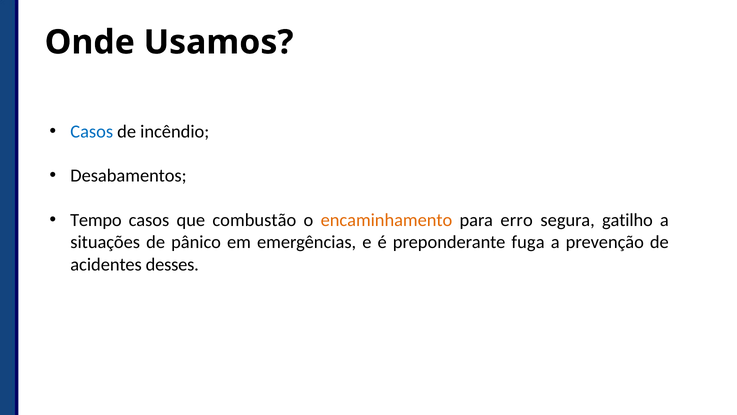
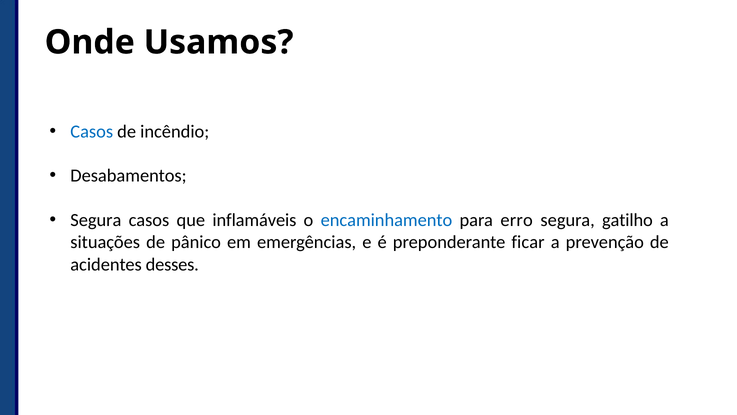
Tempo at (96, 220): Tempo -> Segura
combustão: combustão -> inflamáveis
encaminhamento colour: orange -> blue
fuga: fuga -> ficar
